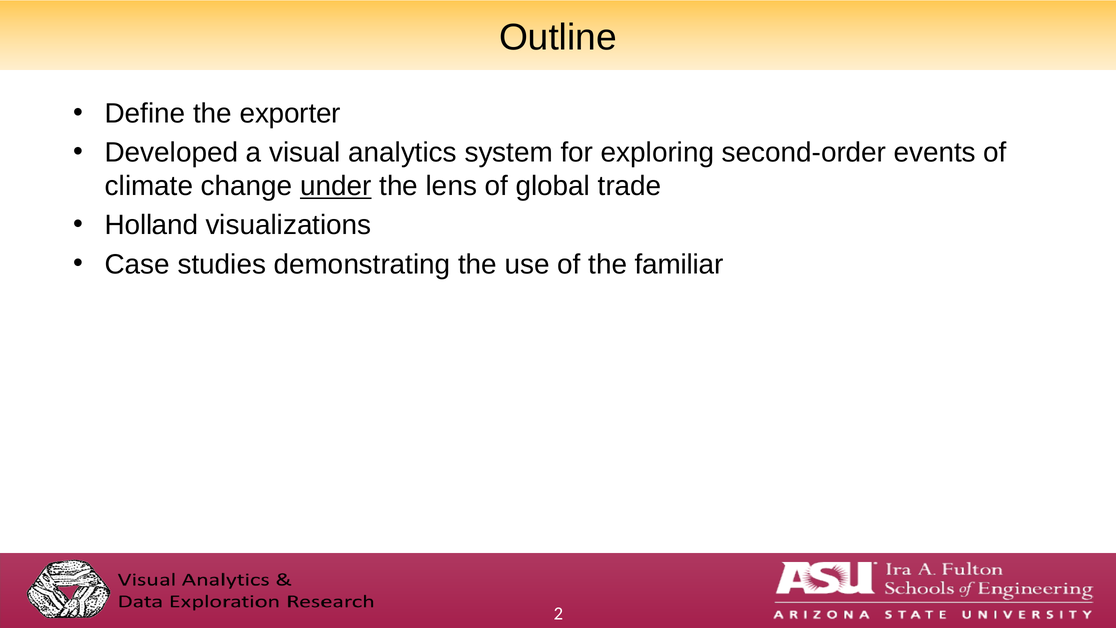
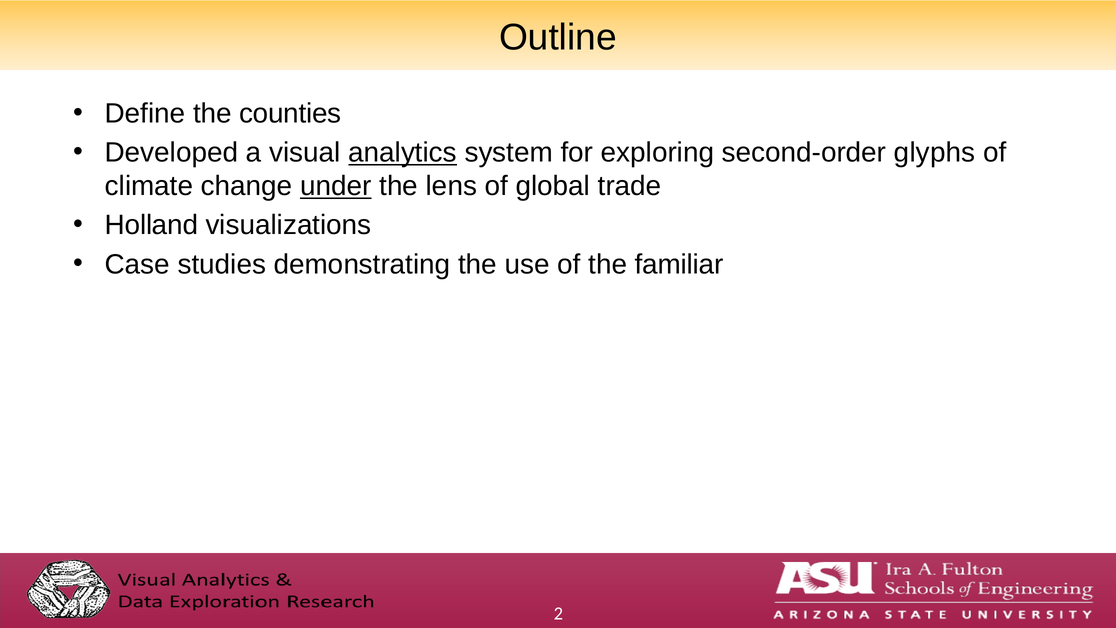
exporter: exporter -> counties
analytics underline: none -> present
events: events -> glyphs
